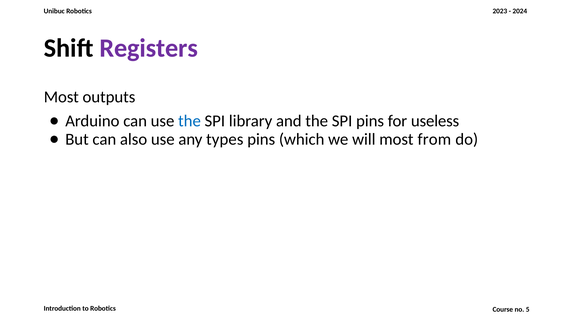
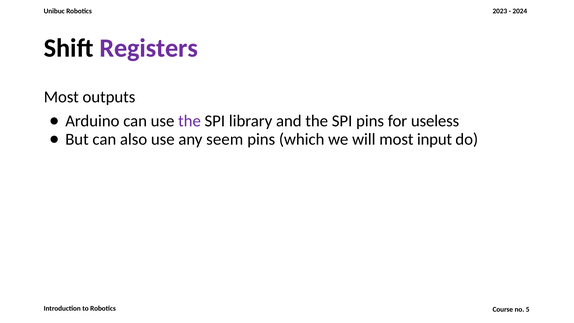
the at (189, 121) colour: blue -> purple
types: types -> seem
from: from -> input
